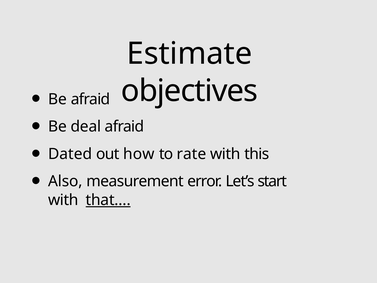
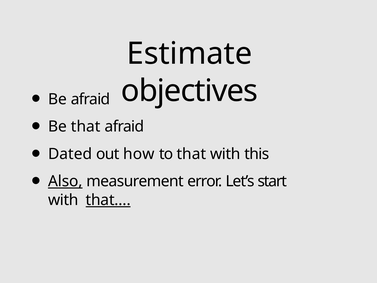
Be deal: deal -> that
to rate: rate -> that
Also underline: none -> present
